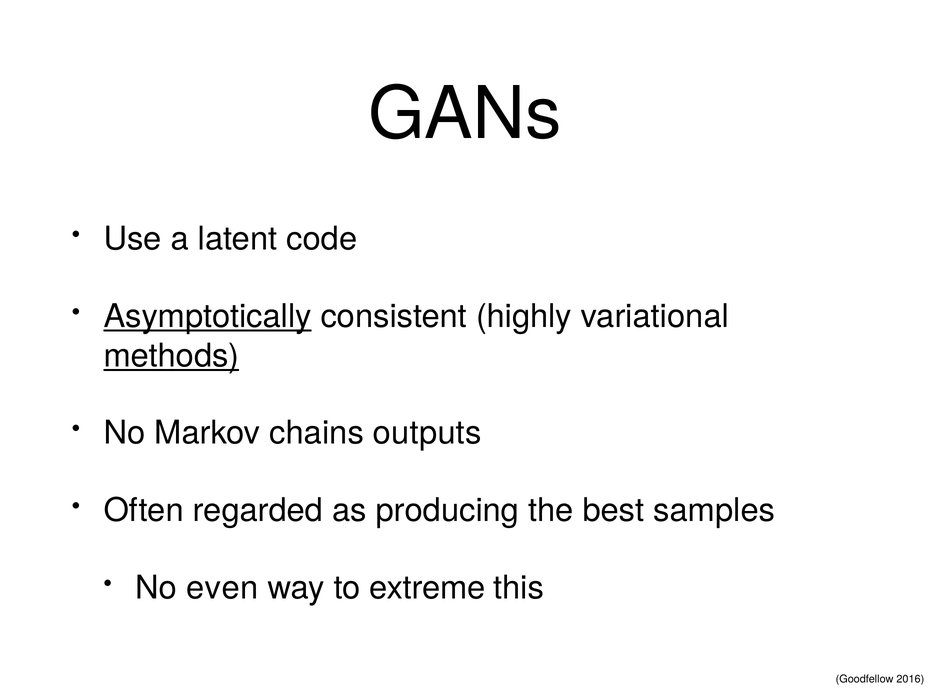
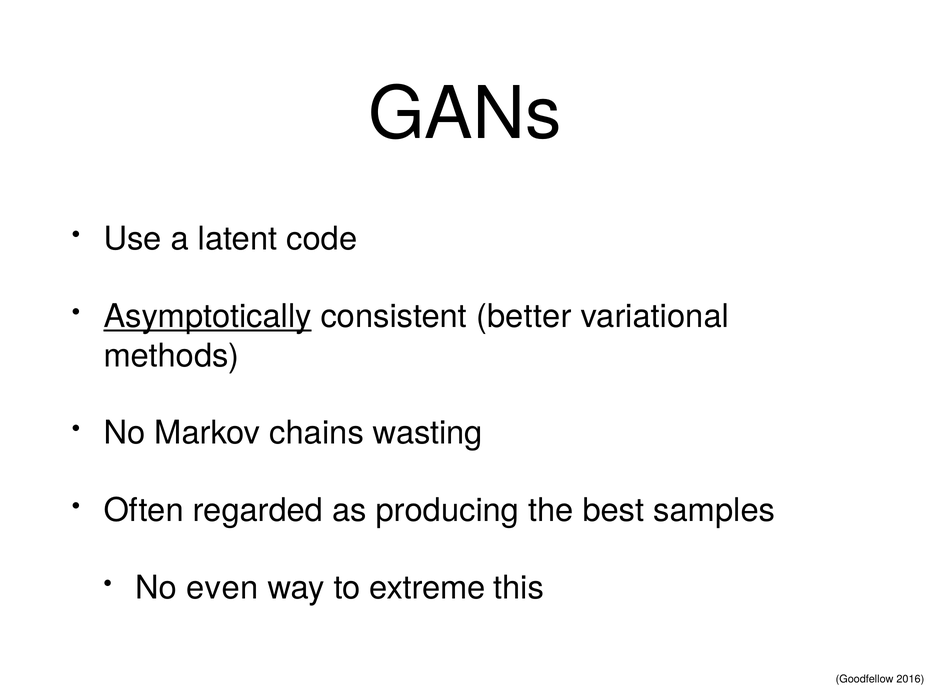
highly: highly -> better
methods underline: present -> none
outputs: outputs -> wasting
